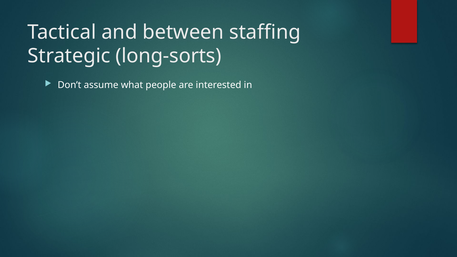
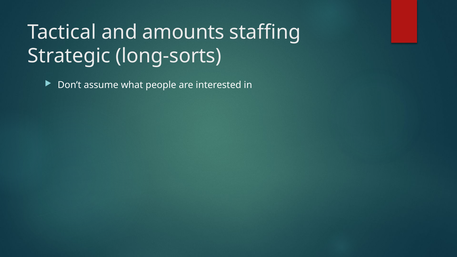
between: between -> amounts
